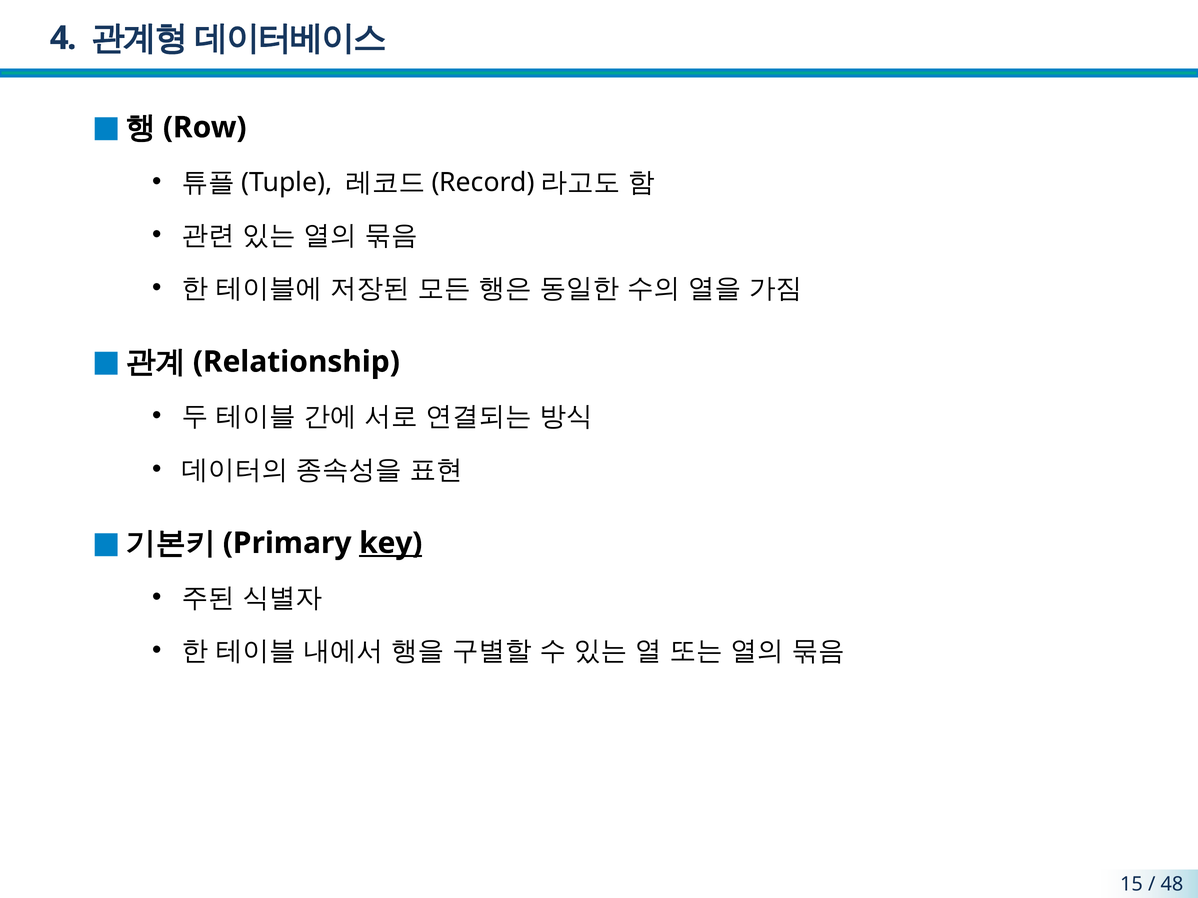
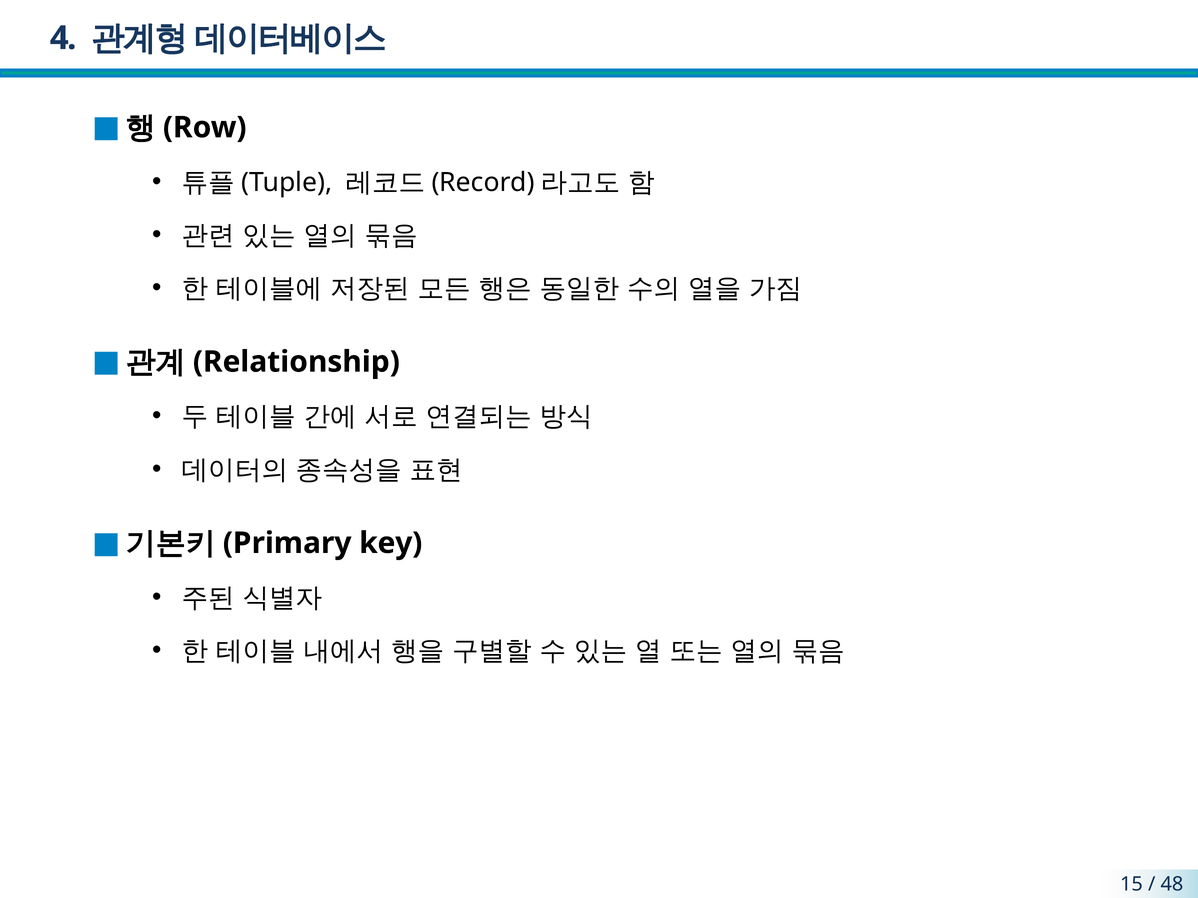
key underline: present -> none
